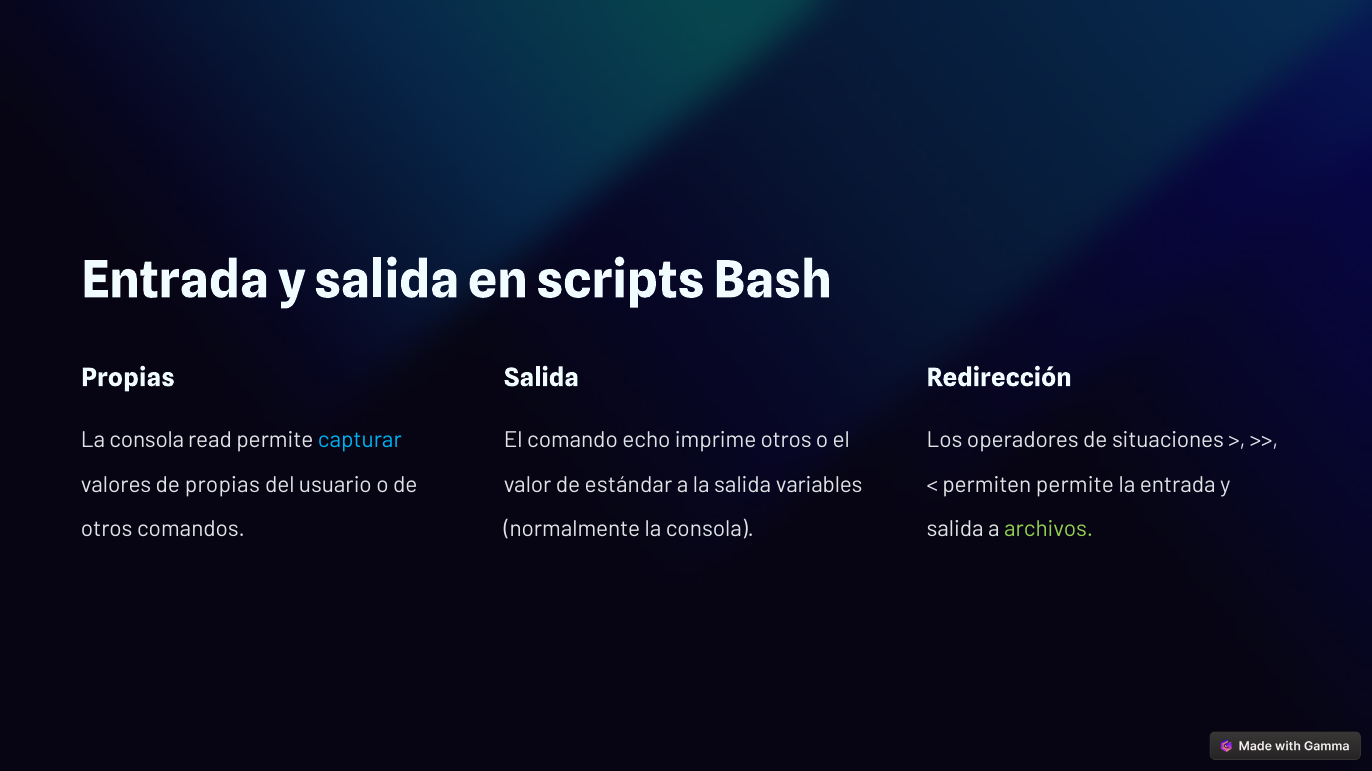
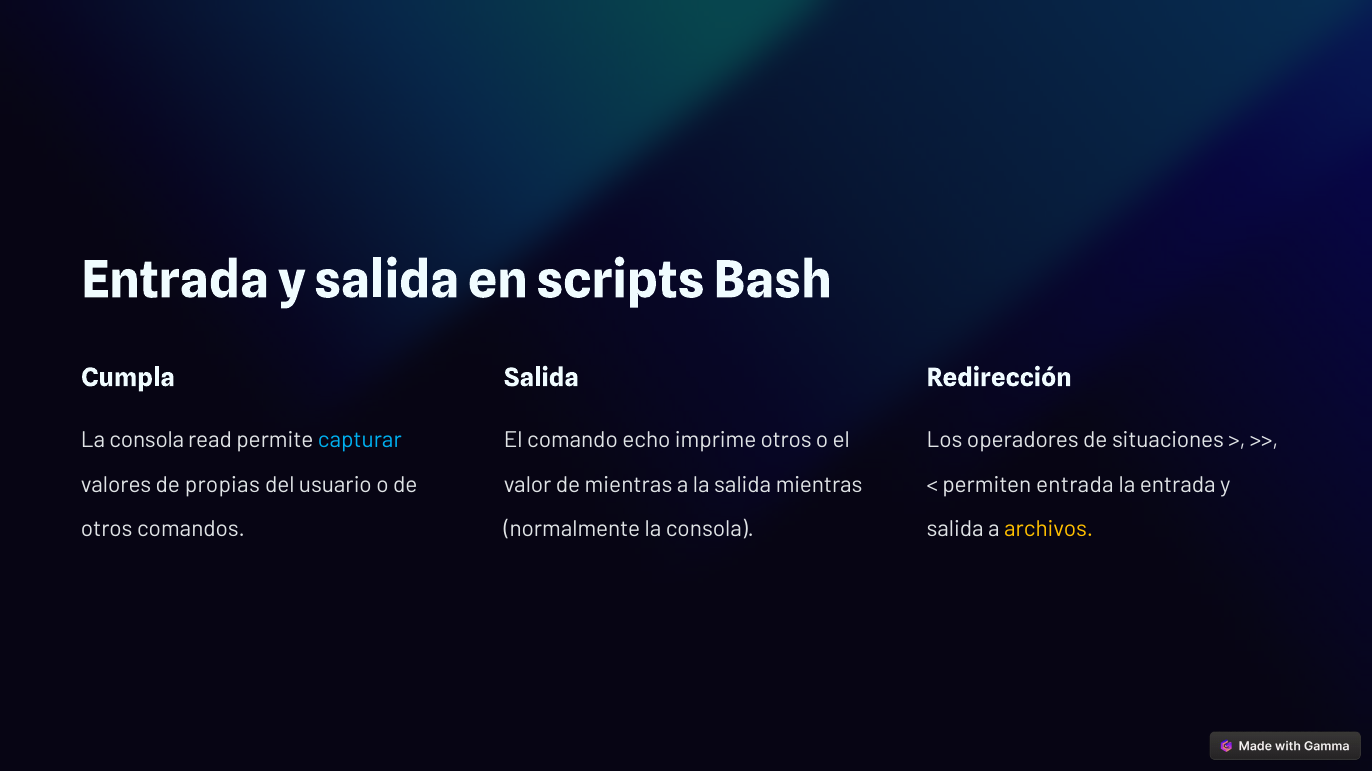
Propias at (128, 378): Propias -> Cumpla
de estándar: estándar -> mientras
salida variables: variables -> mientras
permiten permite: permite -> entrada
archivos colour: light green -> yellow
